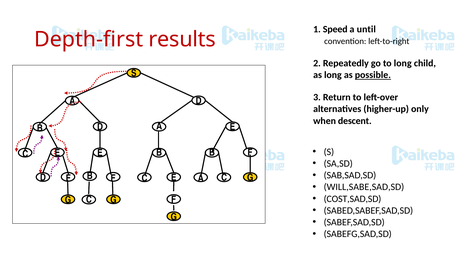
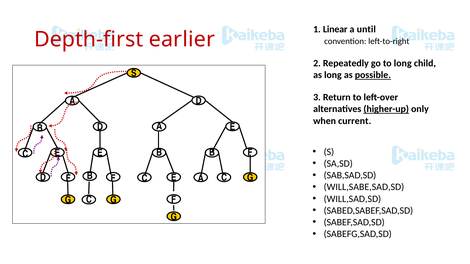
Speed: Speed -> Linear
results: results -> earlier
higher-up underline: none -> present
descent: descent -> current
COST,SAD,SD: COST,SAD,SD -> WILL,SAD,SD
